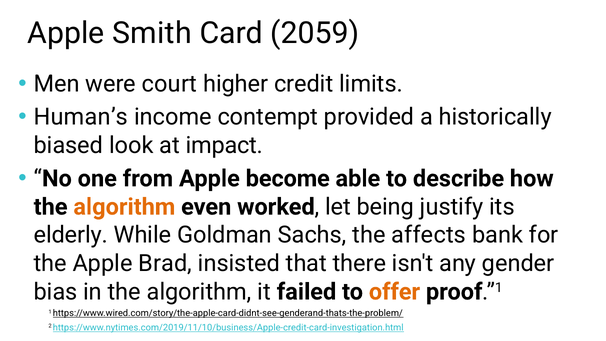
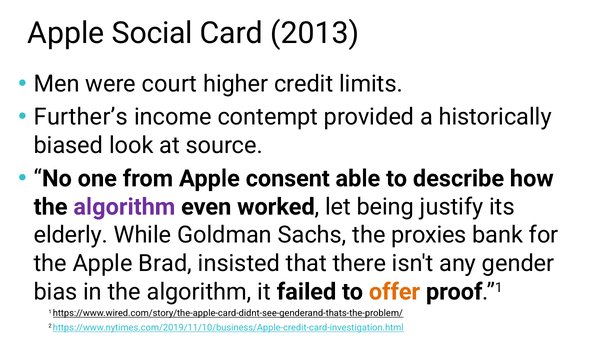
Smith: Smith -> Social
2059: 2059 -> 2013
Human’s: Human’s -> Further’s
impact: impact -> source
become: become -> consent
algorithm at (124, 207) colour: orange -> purple
affects: affects -> proxies
